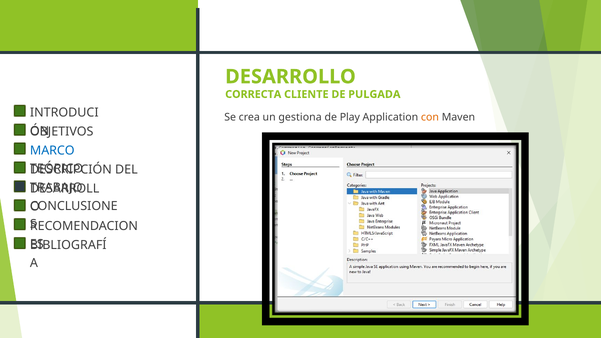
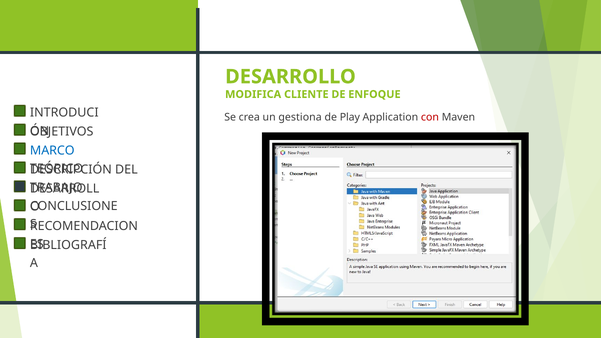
CORRECTA: CORRECTA -> MODIFICA
PULGADA: PULGADA -> ENFOQUE
con colour: orange -> red
